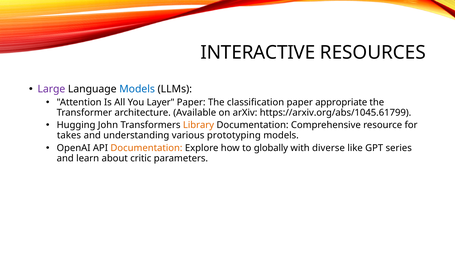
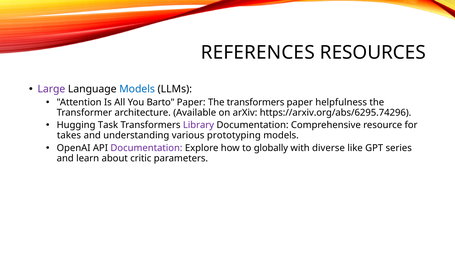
INTERACTIVE: INTERACTIVE -> REFERENCES
Layer: Layer -> Barto
The classification: classification -> transformers
appropriate: appropriate -> helpfulness
https://arxiv.org/abs/1045.61799: https://arxiv.org/abs/1045.61799 -> https://arxiv.org/abs/6295.74296
John: John -> Task
Library colour: orange -> purple
Documentation at (146, 148) colour: orange -> purple
